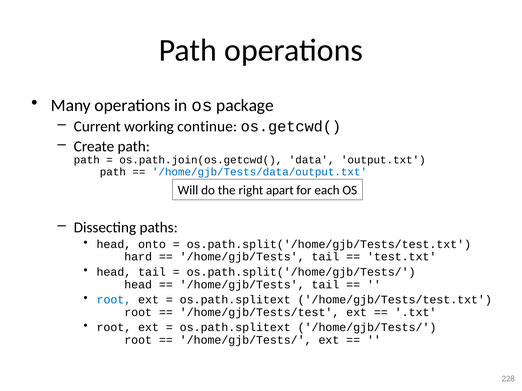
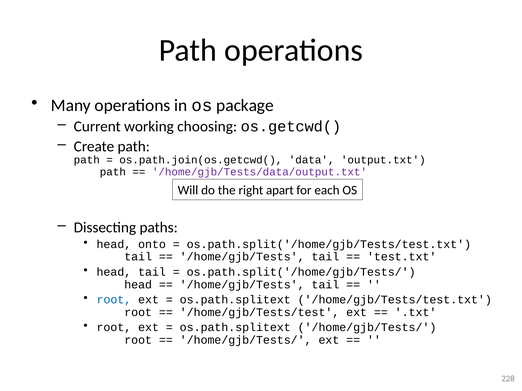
continue: continue -> choosing
/home/gjb/Tests/data/output.txt colour: blue -> purple
hard at (138, 257): hard -> tail
